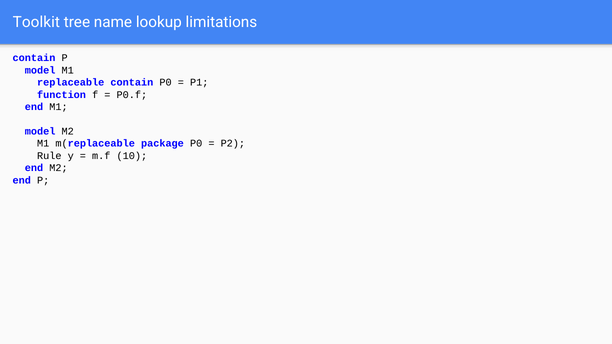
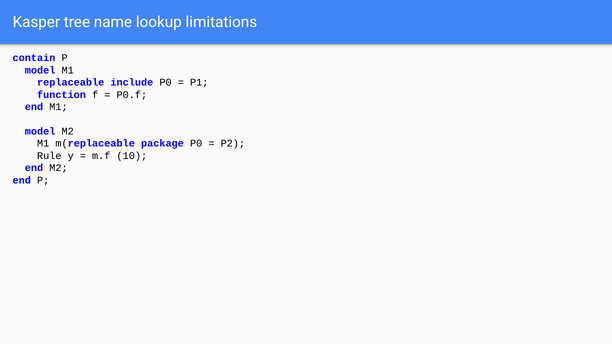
Toolkit: Toolkit -> Kasper
replaceable contain: contain -> include
